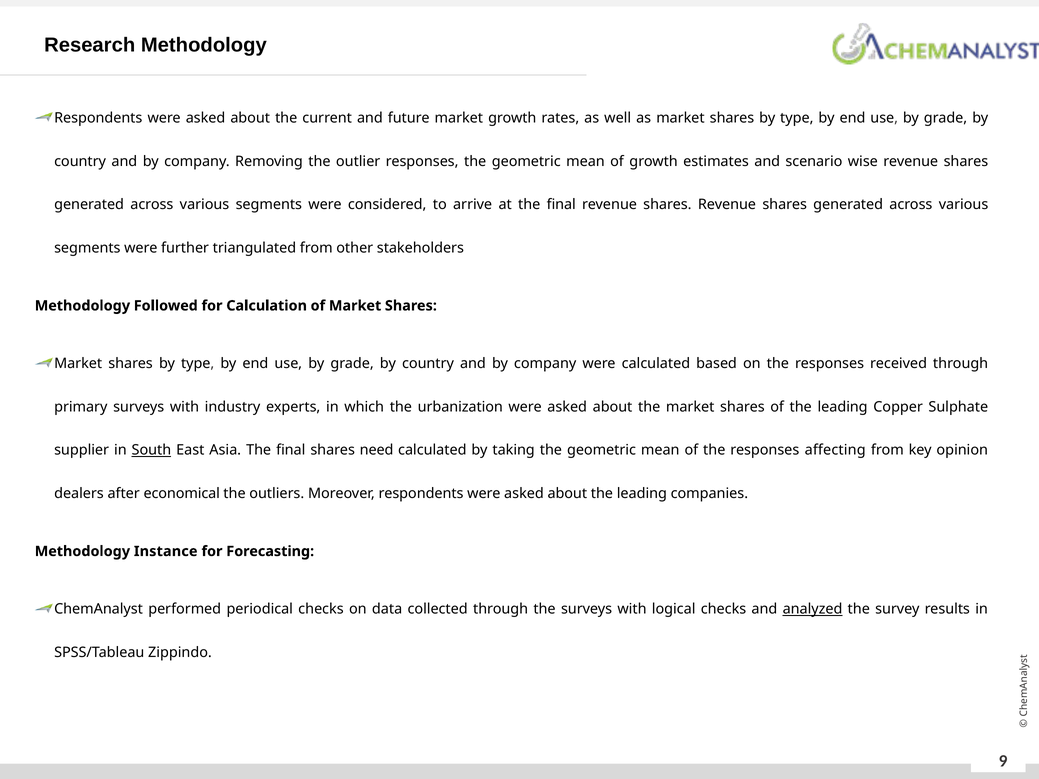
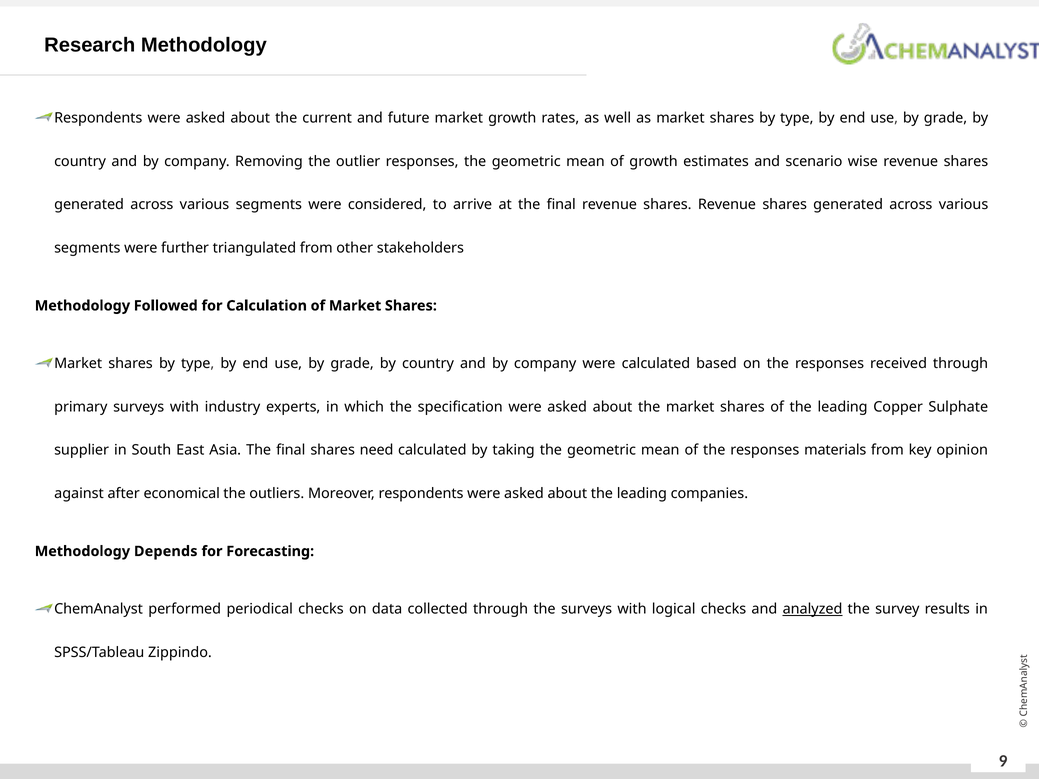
urbanization: urbanization -> specification
South underline: present -> none
affecting: affecting -> materials
dealers: dealers -> against
Instance: Instance -> Depends
